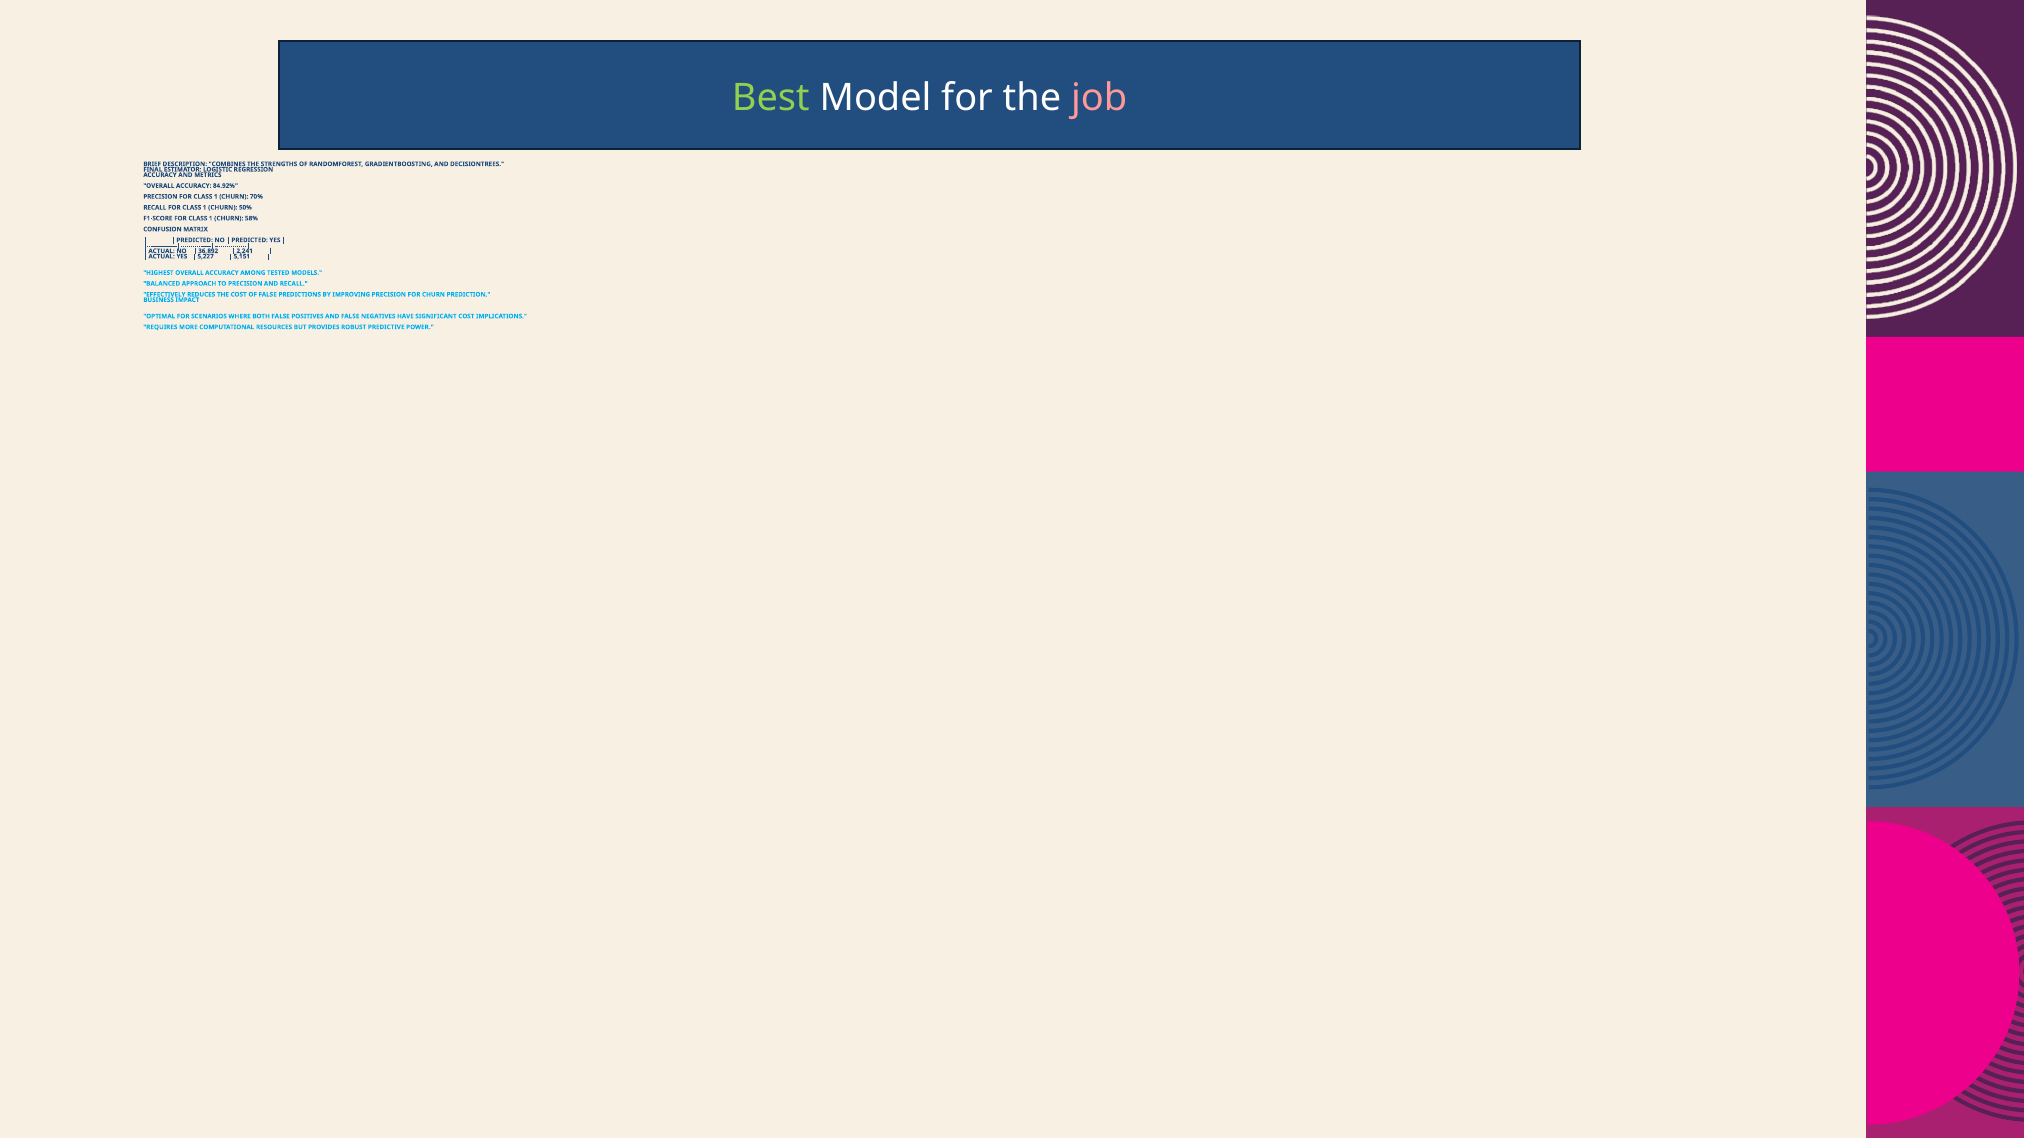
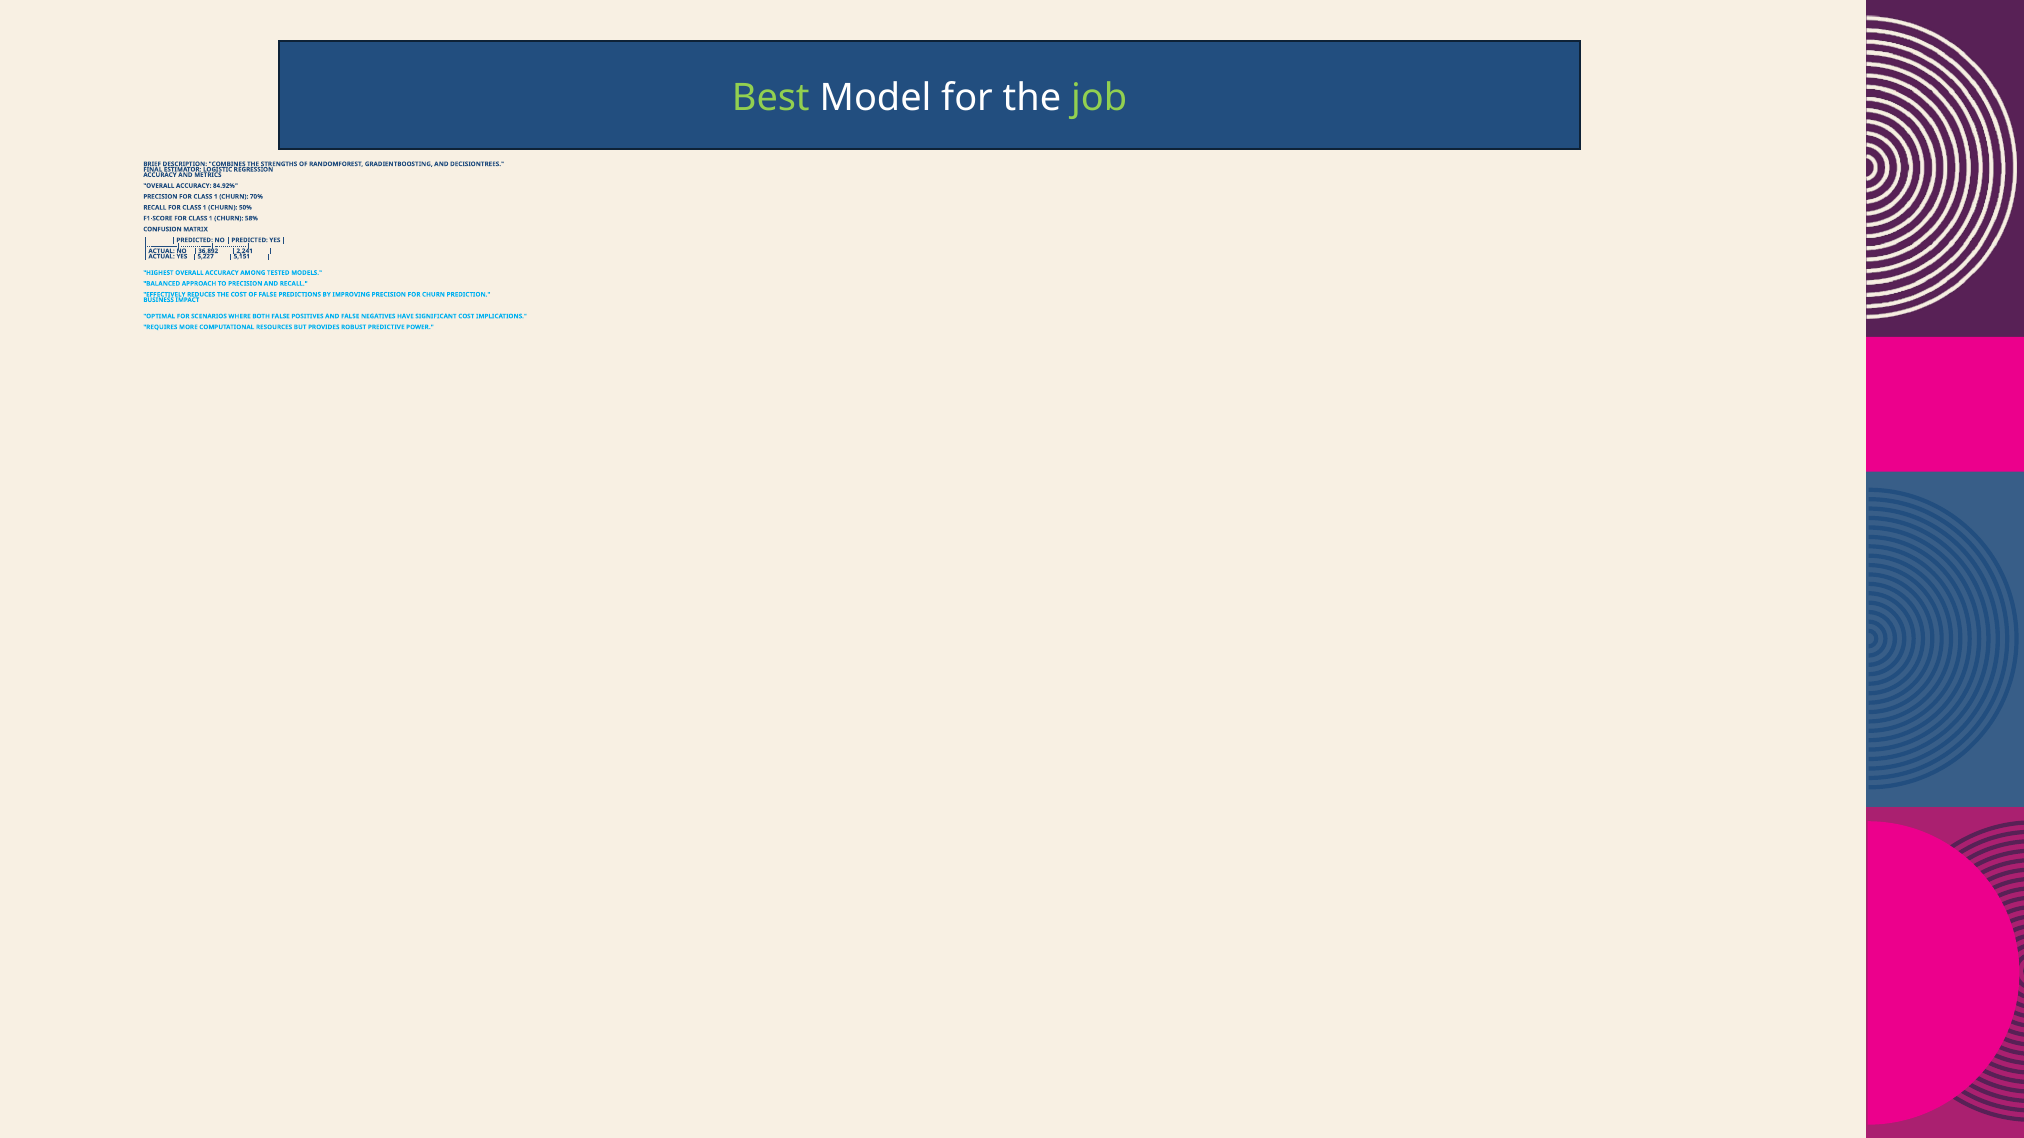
job colour: pink -> light green
